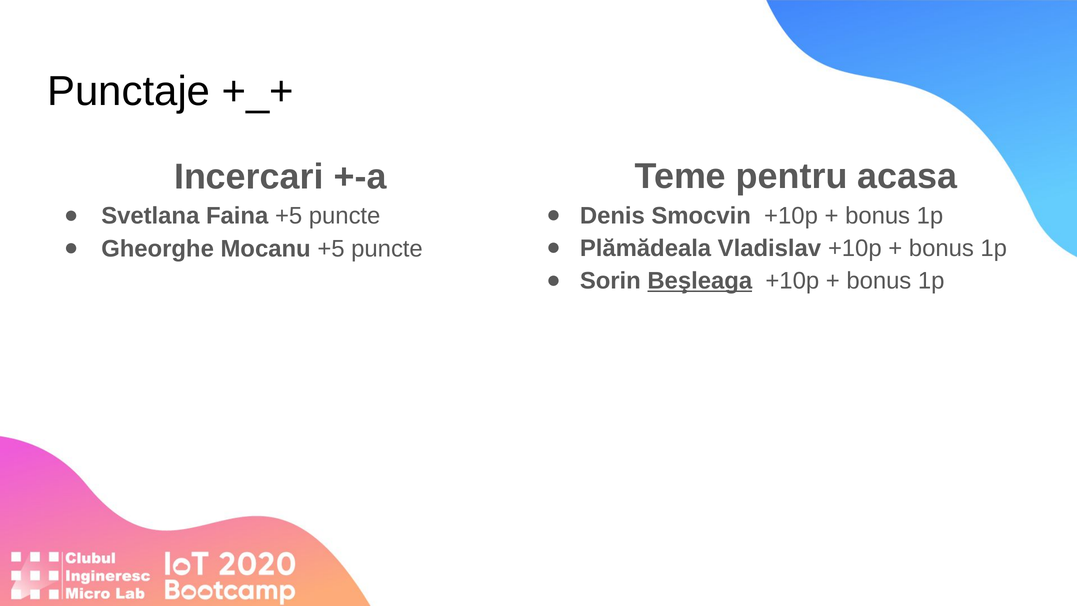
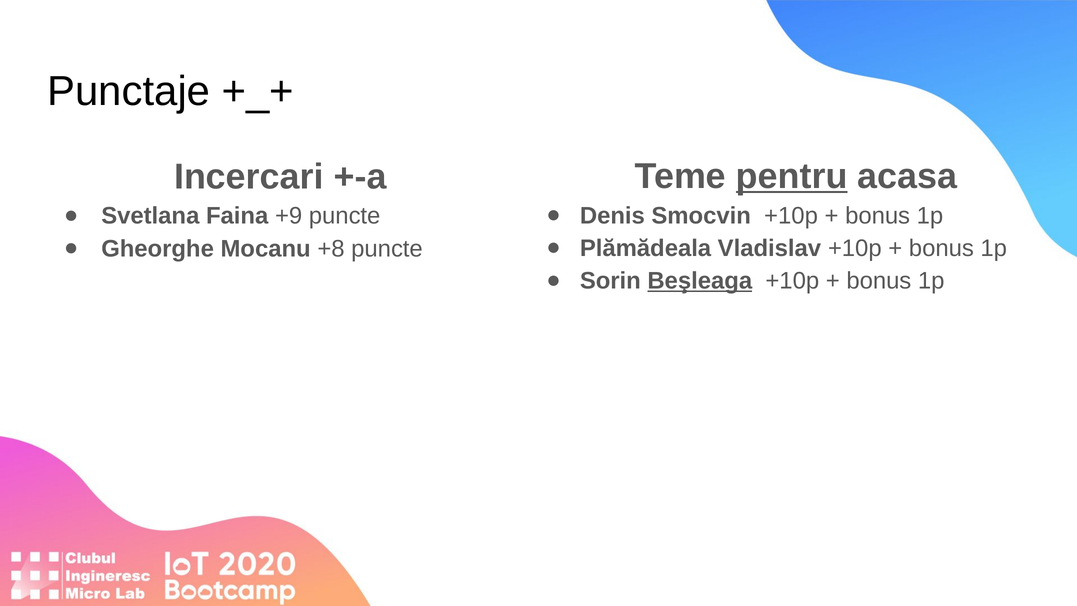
pentru underline: none -> present
Faina +5: +5 -> +9
Mocanu +5: +5 -> +8
